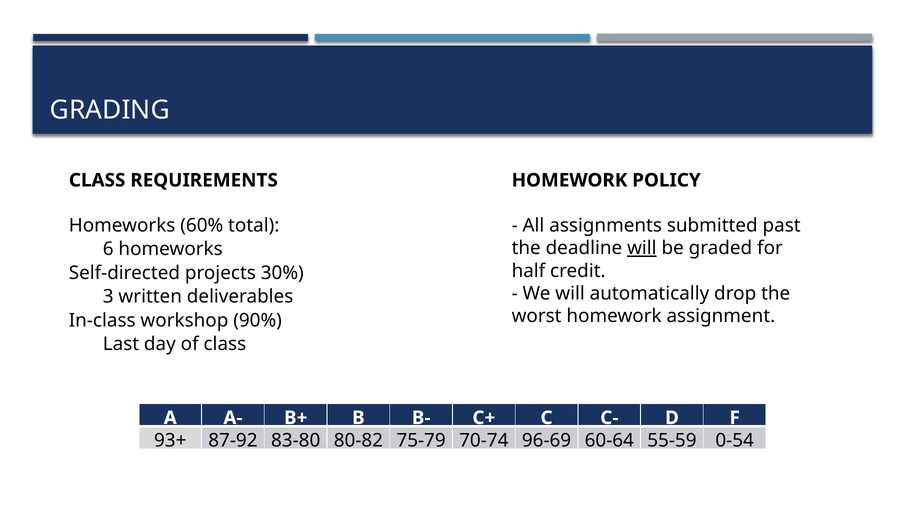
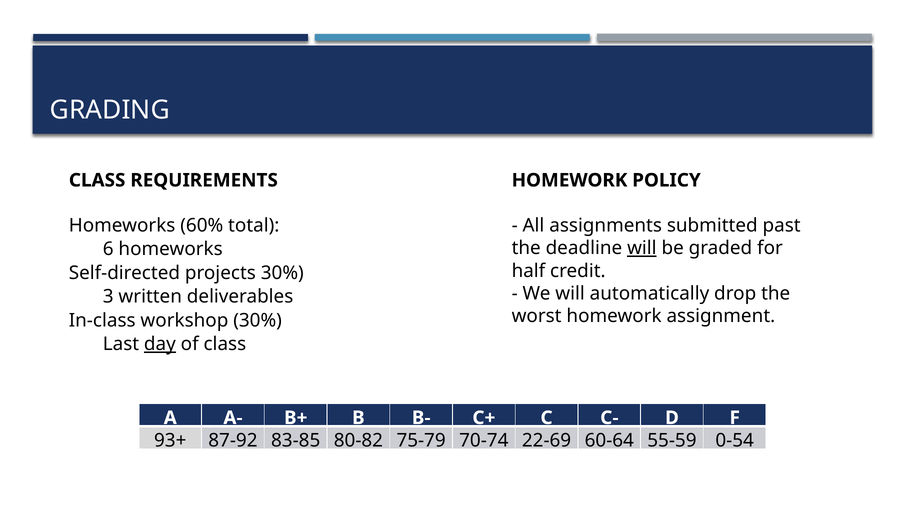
workshop 90%: 90% -> 30%
day underline: none -> present
83-80: 83-80 -> 83-85
96-69: 96-69 -> 22-69
